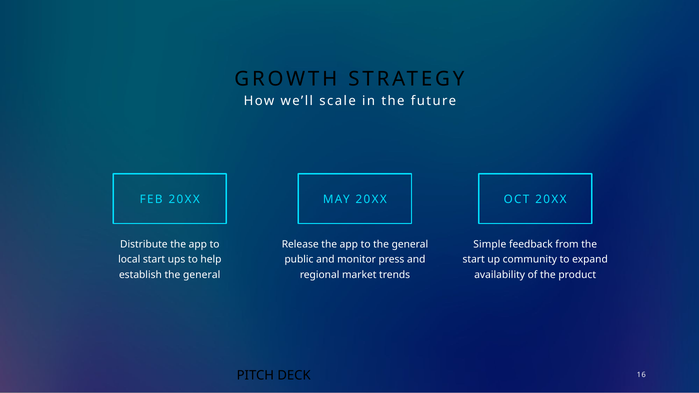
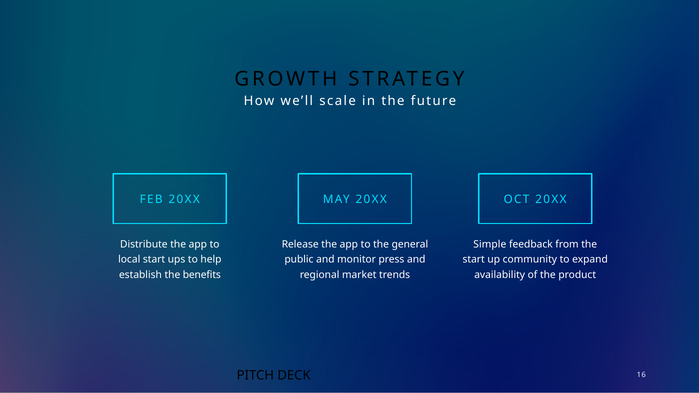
establish the general: general -> benefits
